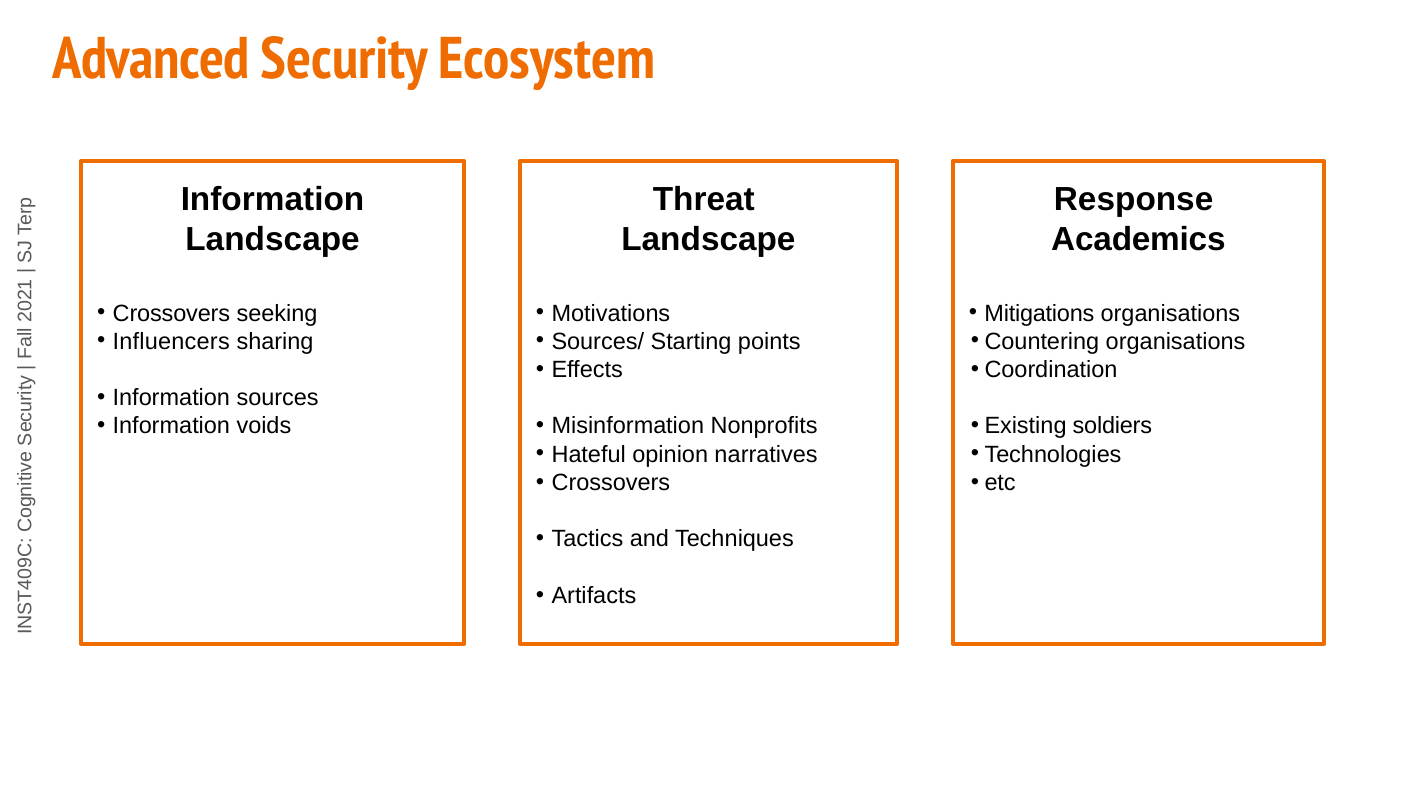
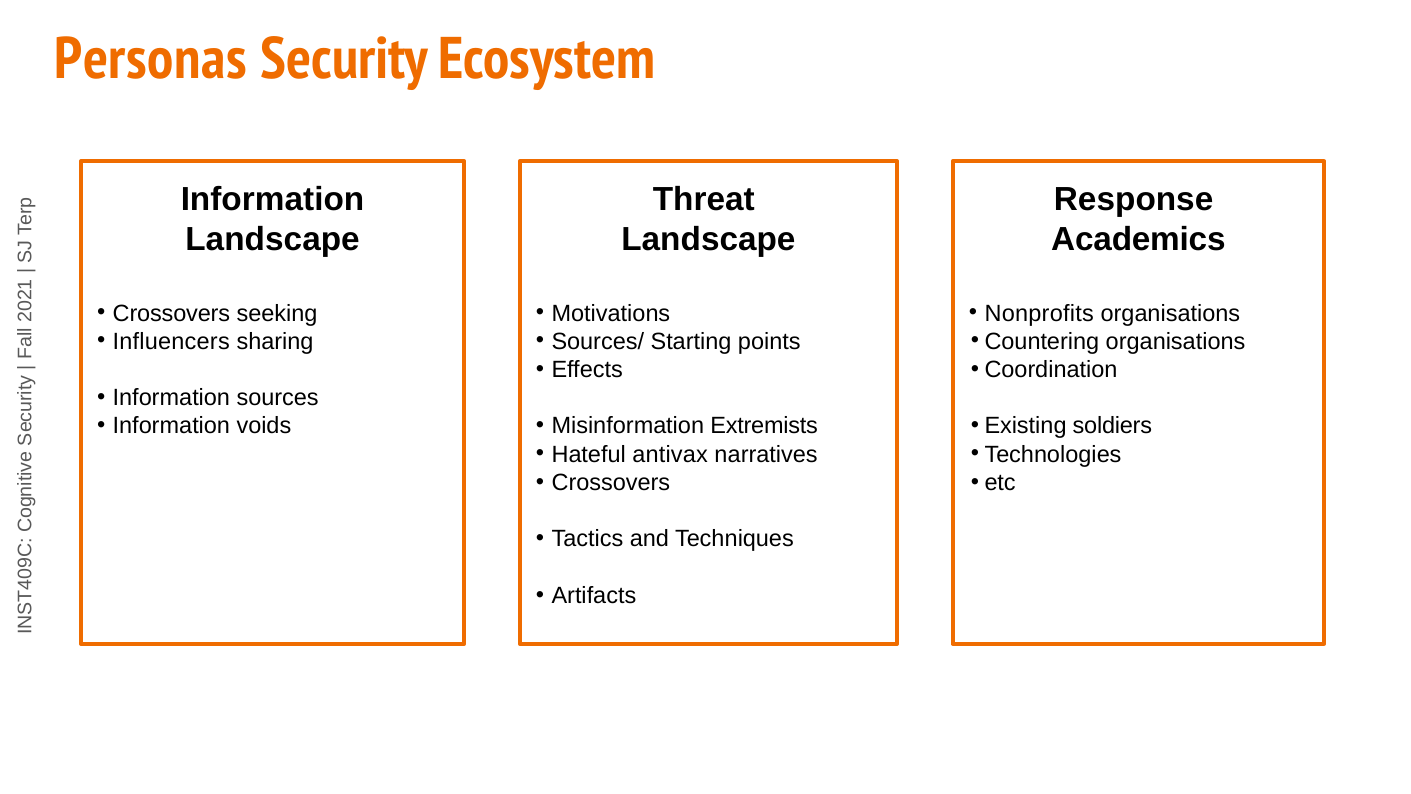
Advanced: Advanced -> Personas
Mitigations: Mitigations -> Nonprofits
Nonprofits: Nonprofits -> Extremists
opinion: opinion -> antivax
